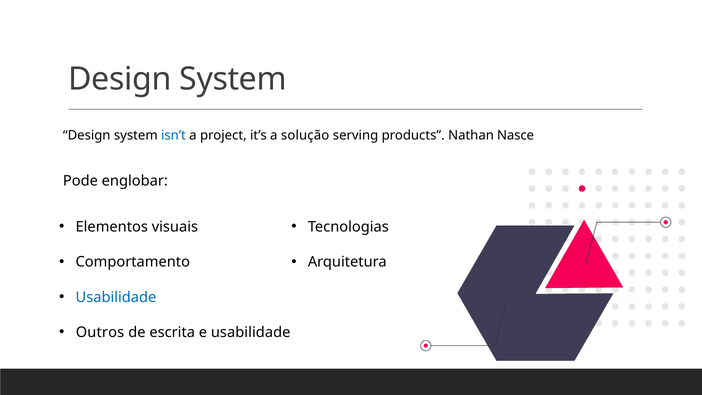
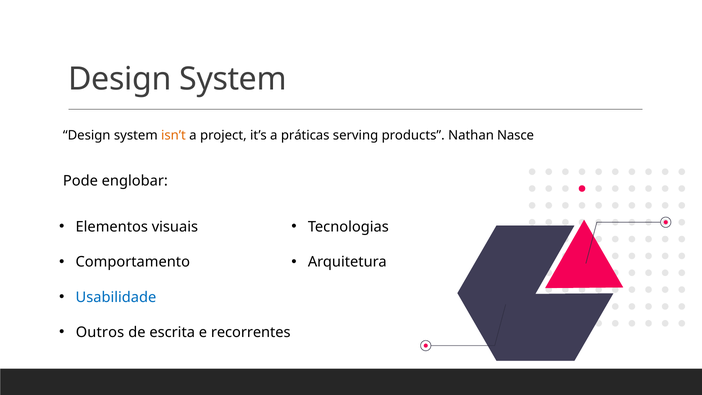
isn’t colour: blue -> orange
solução: solução -> práticas
e usabilidade: usabilidade -> recorrentes
